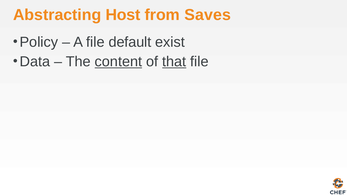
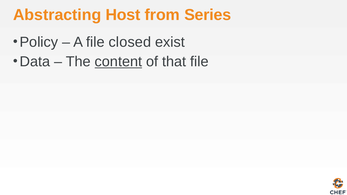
Saves: Saves -> Series
default: default -> closed
that underline: present -> none
